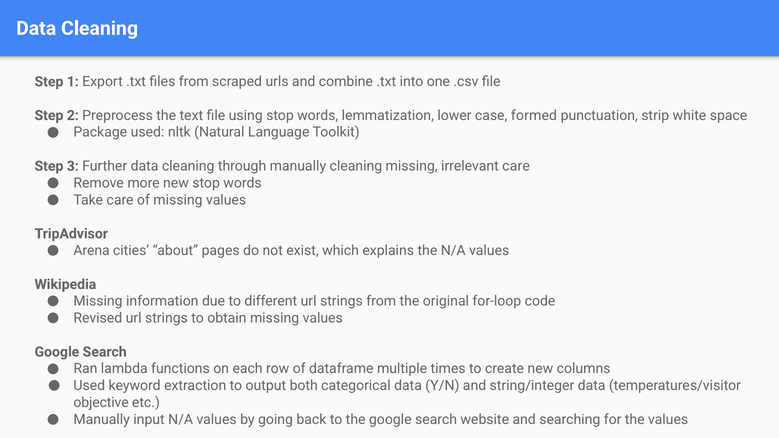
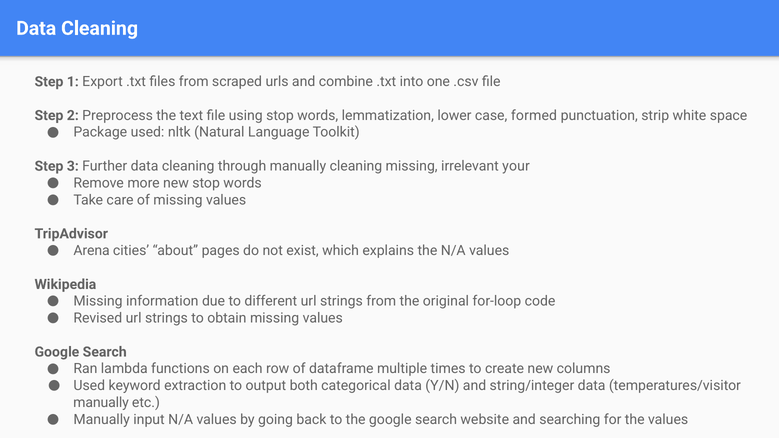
irrelevant care: care -> your
objective at (101, 403): objective -> manually
